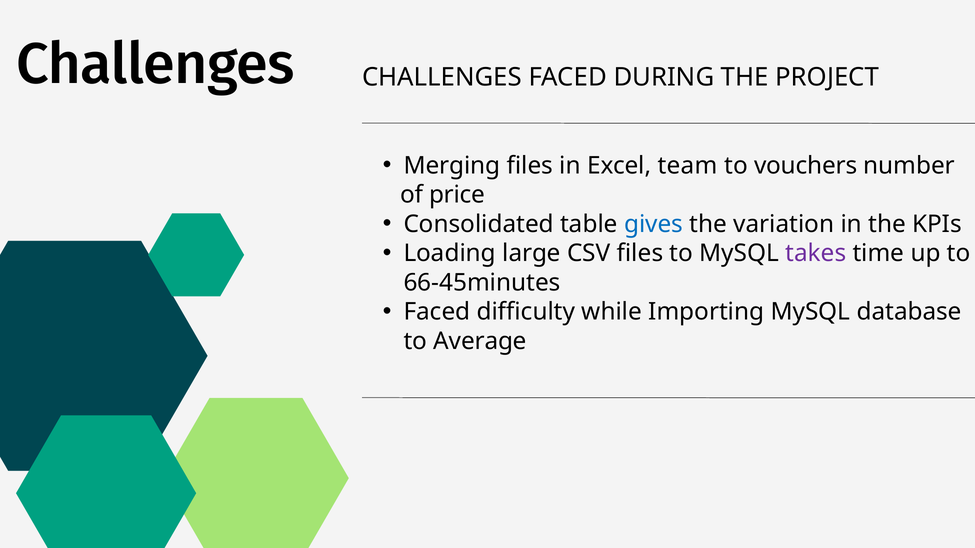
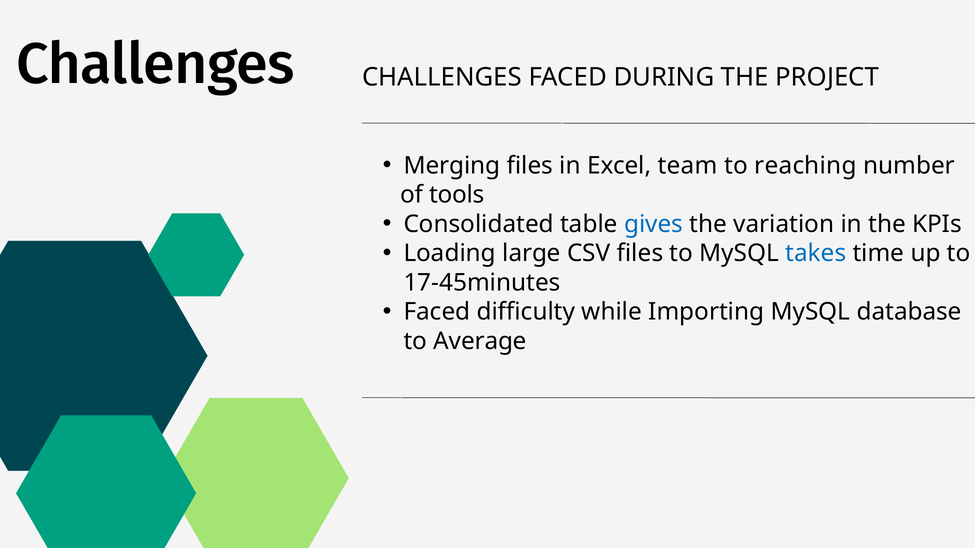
vouchers: vouchers -> reaching
price: price -> tools
takes colour: purple -> blue
66-45minutes: 66-45minutes -> 17-45minutes
